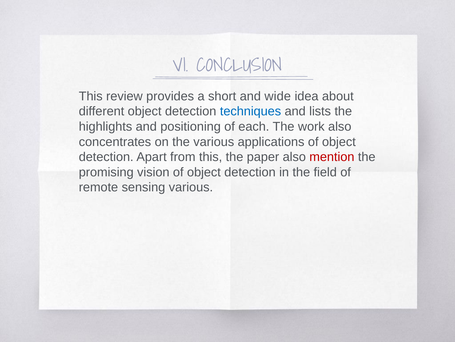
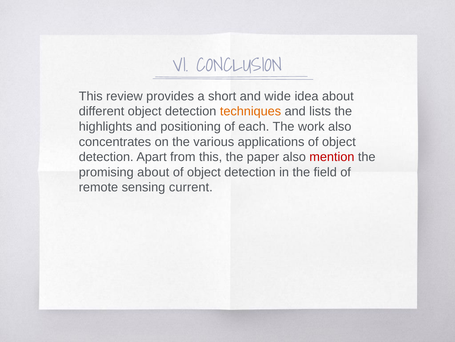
techniques colour: blue -> orange
promising vision: vision -> about
sensing various: various -> current
